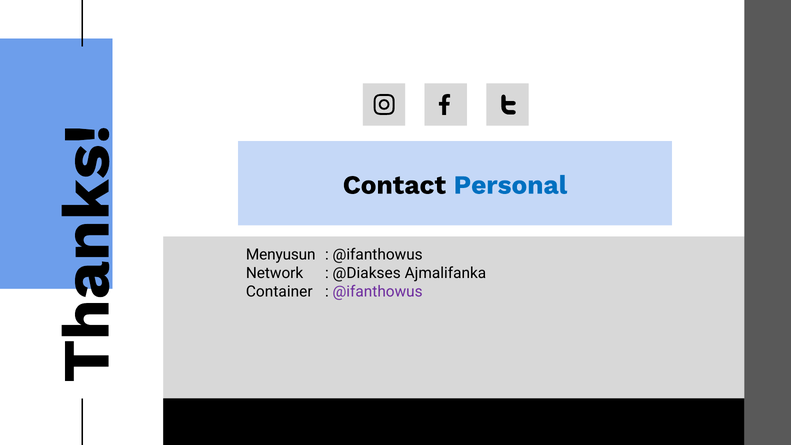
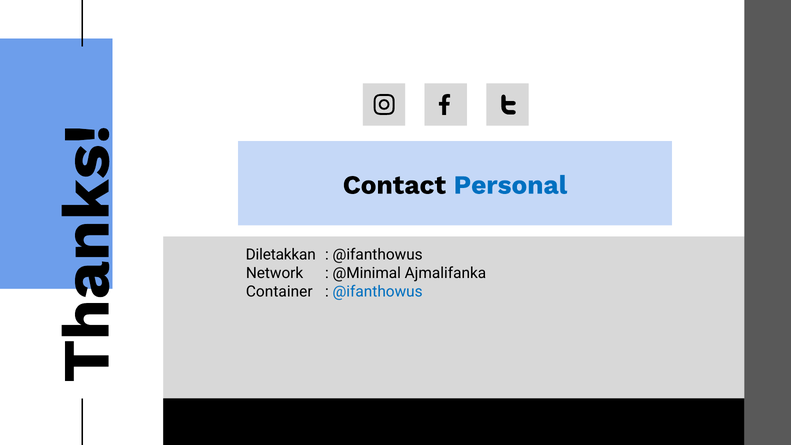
Menyusun: Menyusun -> Diletakkan
@Diakses: @Diakses -> @Minimal
@ifanthowus at (378, 292) colour: purple -> blue
